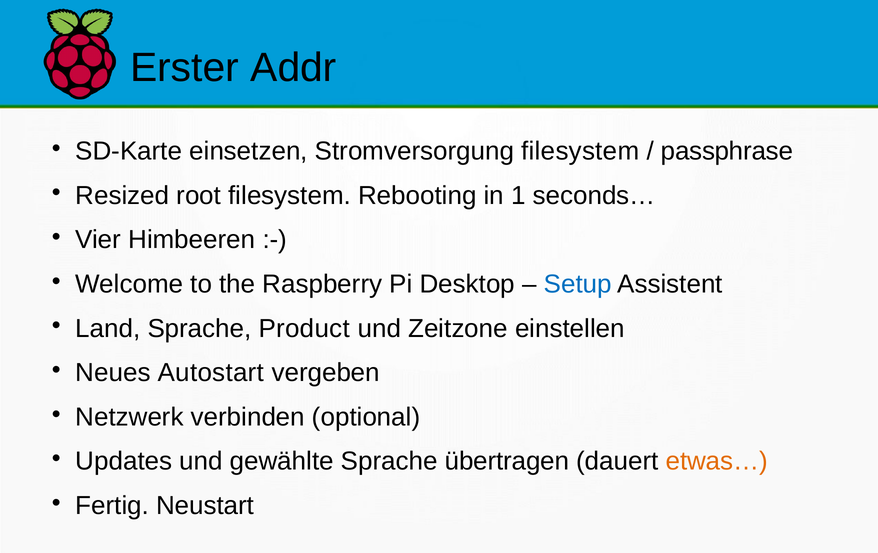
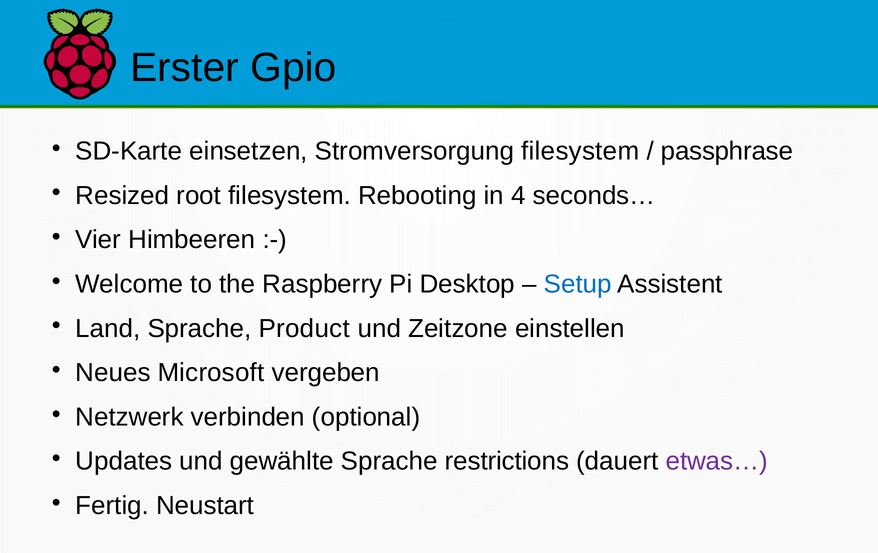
Addr: Addr -> Gpio
1: 1 -> 4
Autostart: Autostart -> Microsoft
übertragen: übertragen -> restrictions
etwas… colour: orange -> purple
